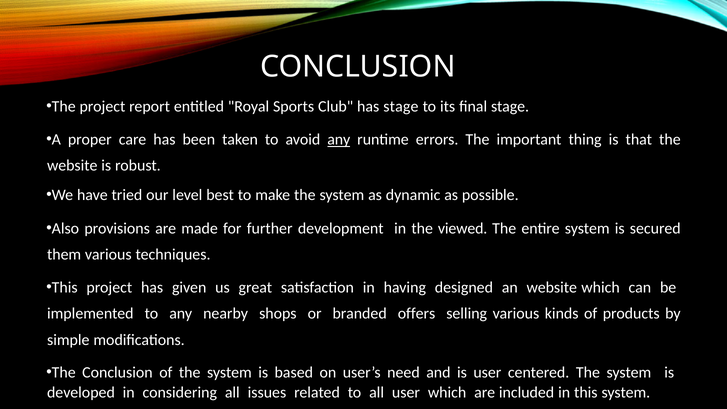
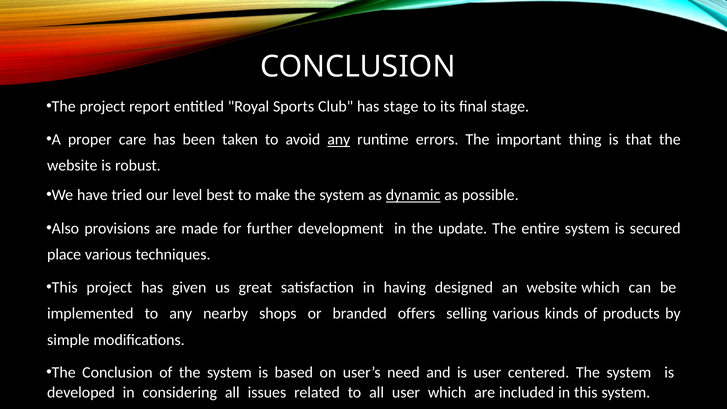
dynamic underline: none -> present
viewed: viewed -> update
them: them -> place
